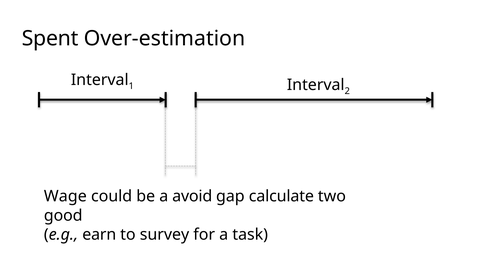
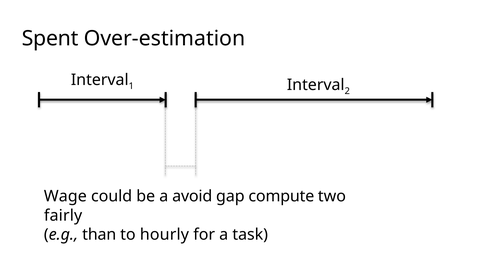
calculate: calculate -> compute
good: good -> fairly
earn: earn -> than
survey: survey -> hourly
